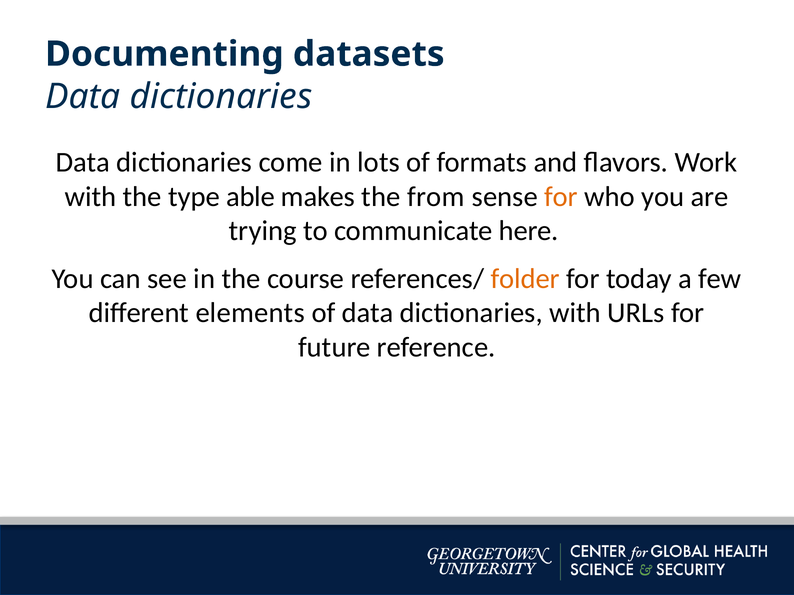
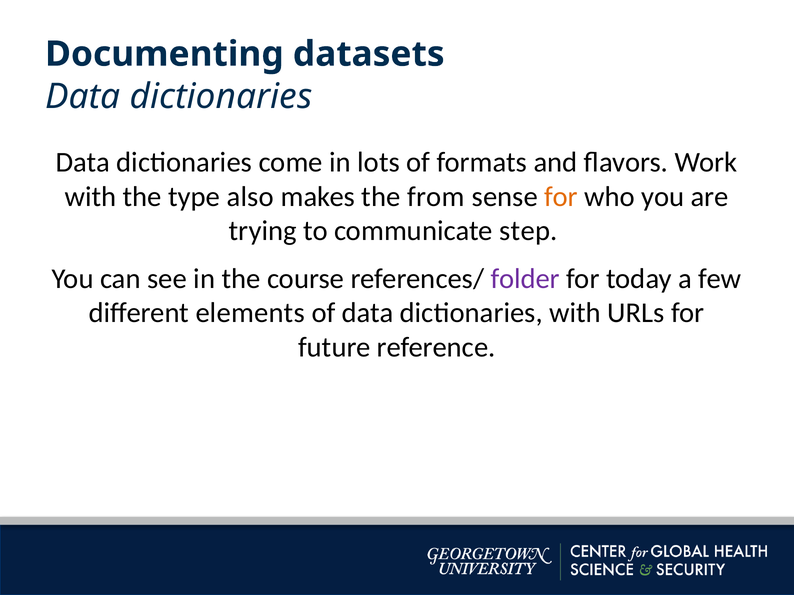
able: able -> also
here: here -> step
folder colour: orange -> purple
